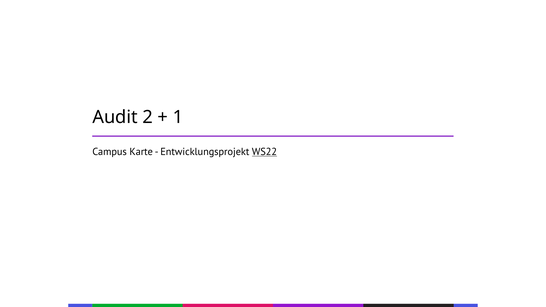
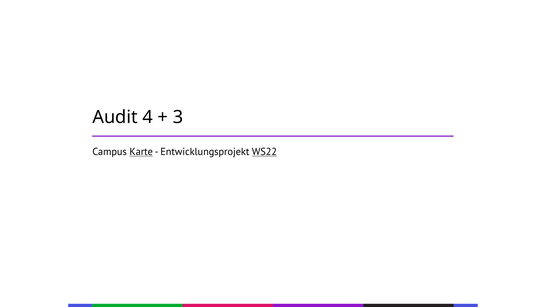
2: 2 -> 4
1: 1 -> 3
Karte underline: none -> present
